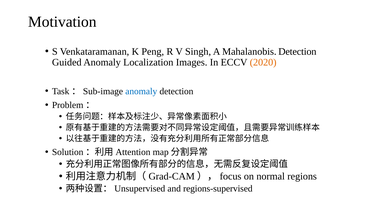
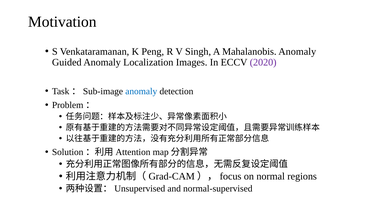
Mahalanobis Detection: Detection -> Anomaly
2020 colour: orange -> purple
regions-supervised: regions-supervised -> normal-supervised
